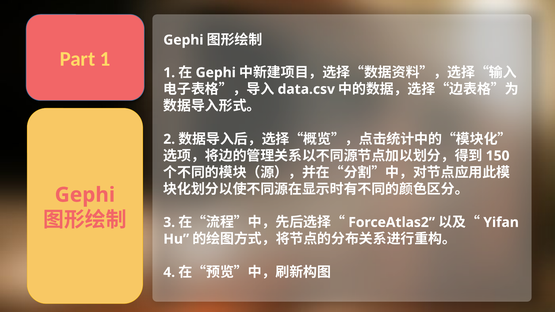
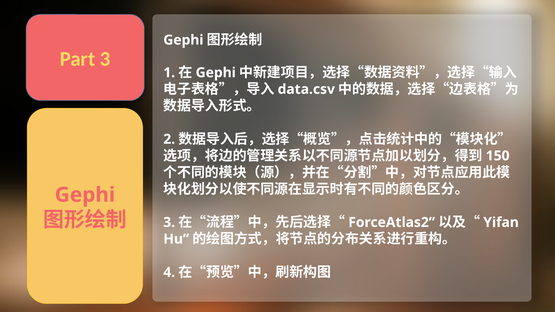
Part 1: 1 -> 3
